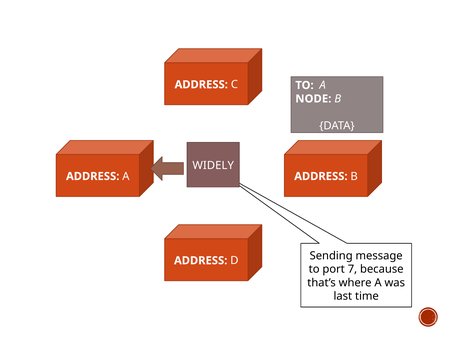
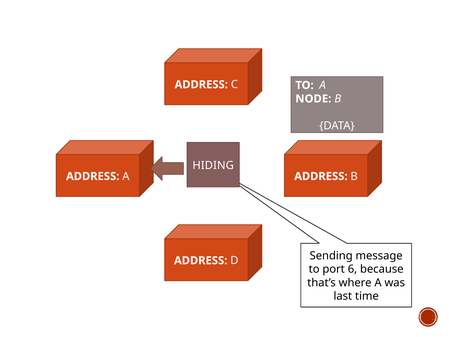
WIDELY: WIDELY -> HIDING
7: 7 -> 6
